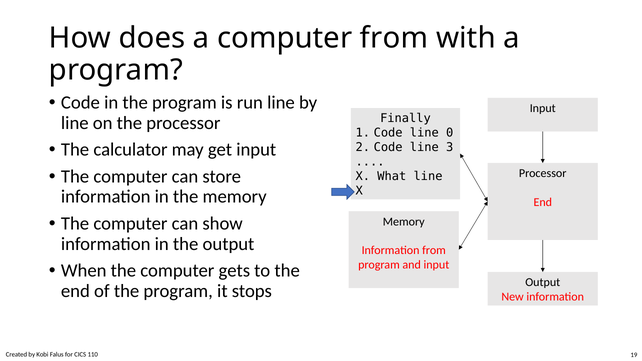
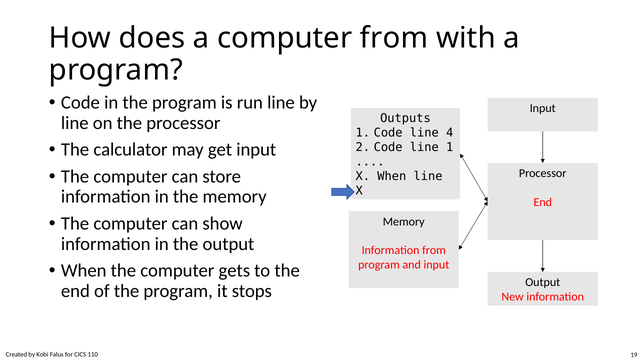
Finally: Finally -> Outputs
0: 0 -> 4
line 3: 3 -> 1
X What: What -> When
